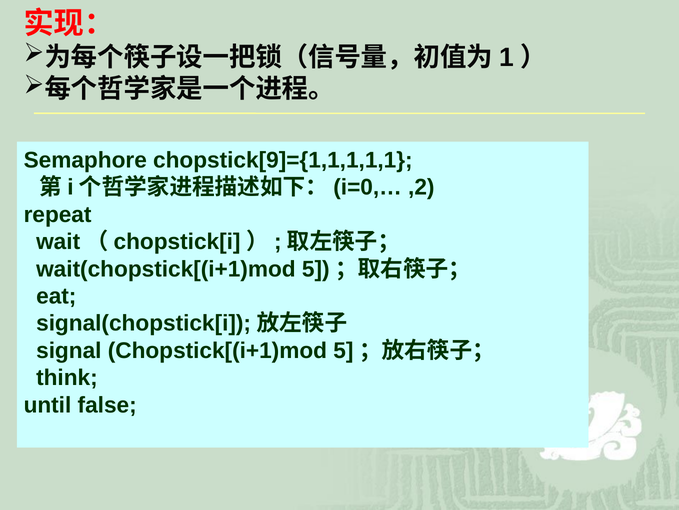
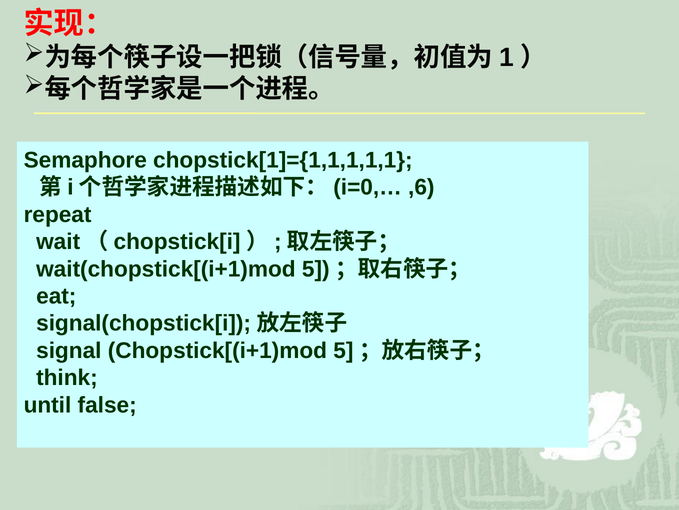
chopstick[9]={1,1,1,1,1: chopstick[9]={1,1,1,1,1 -> chopstick[1]={1,1,1,1,1
,2: ,2 -> ,6
